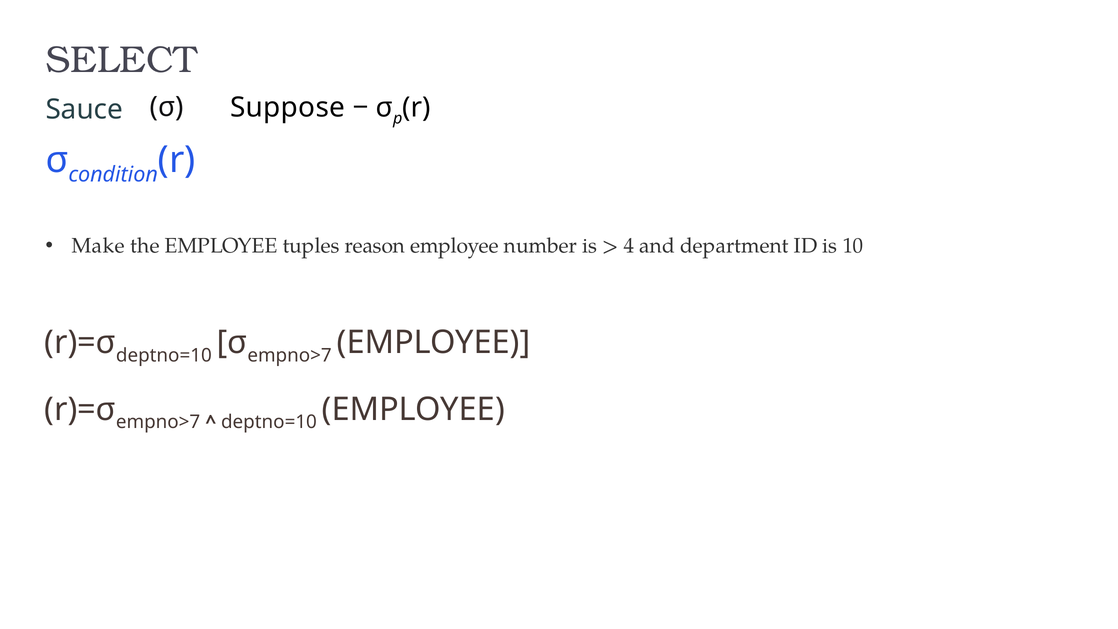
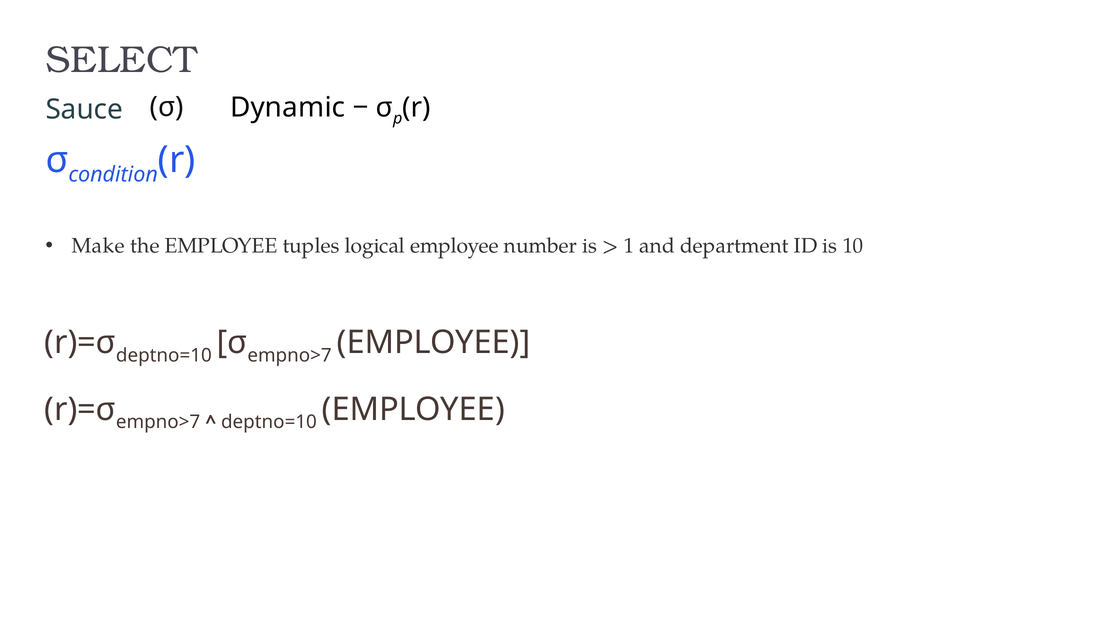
Suppose: Suppose -> Dynamic
reason: reason -> logical
4: 4 -> 1
